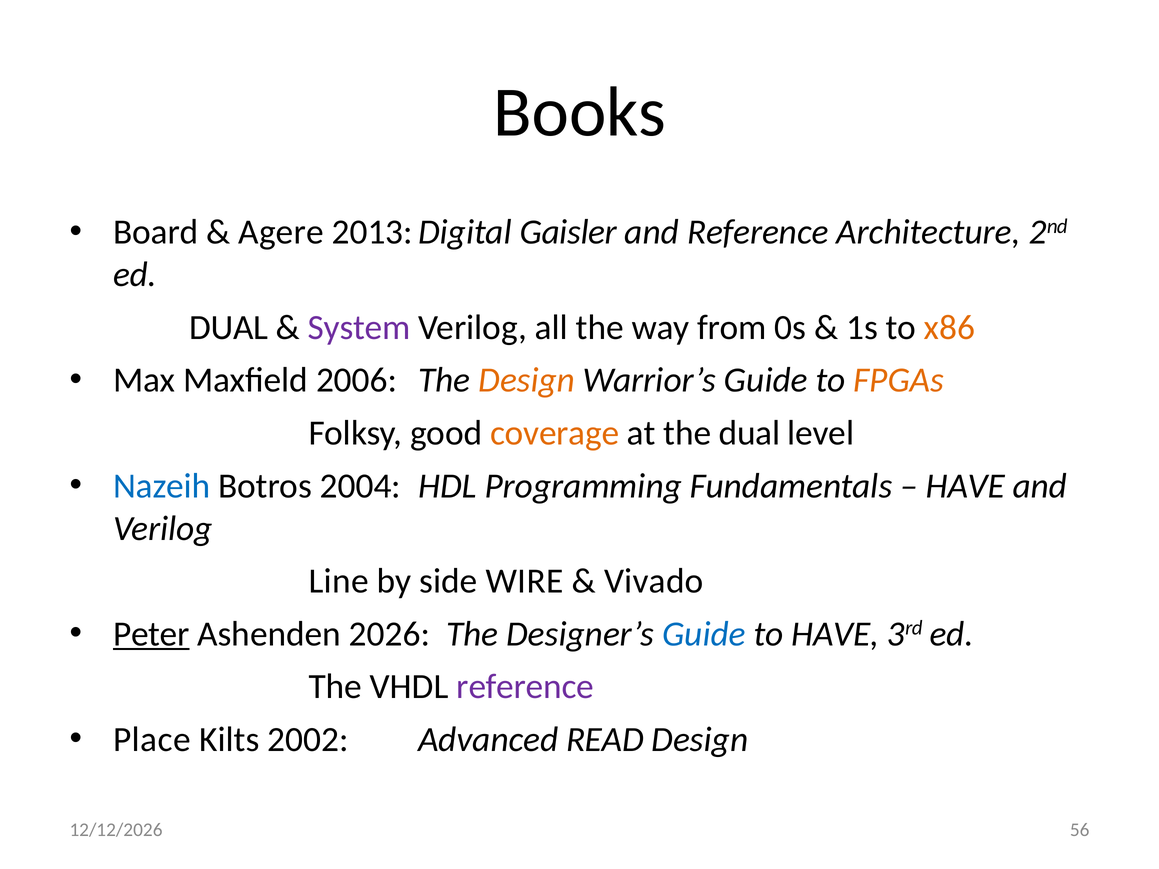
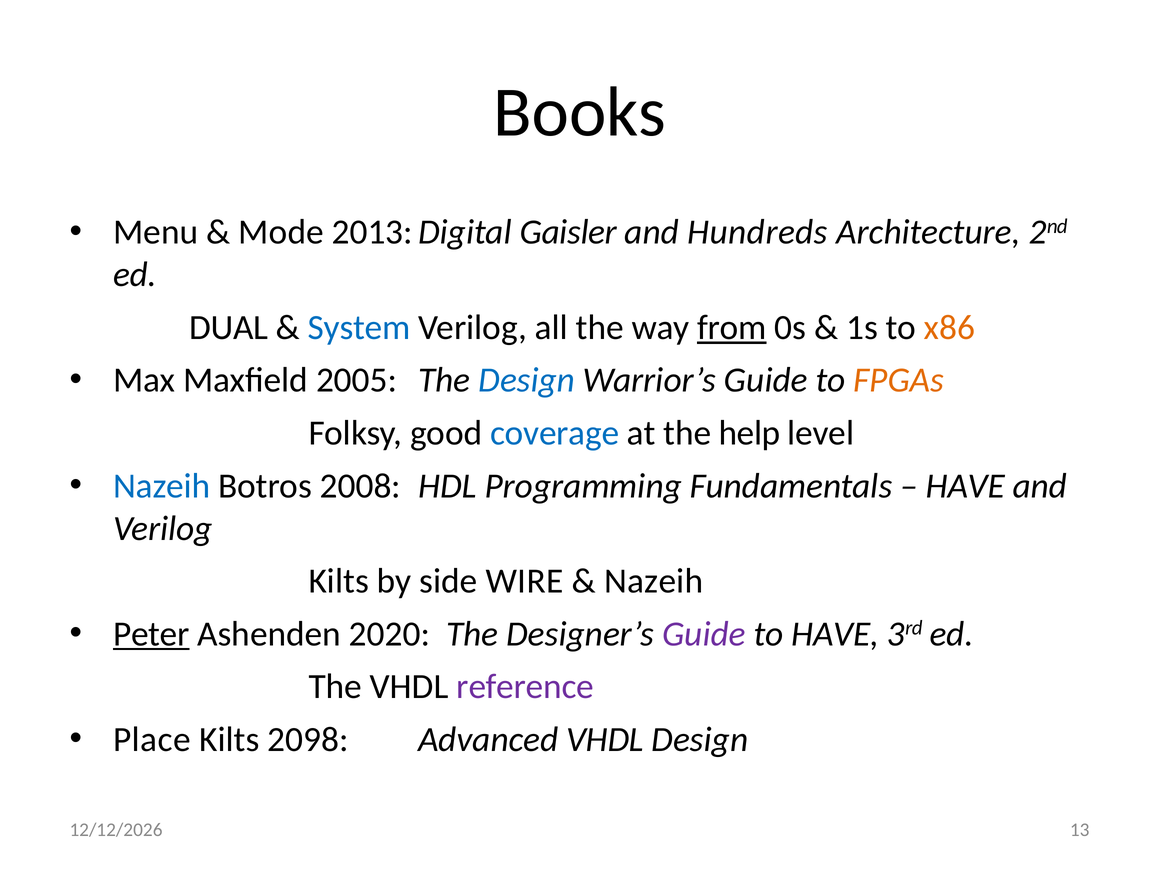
Board: Board -> Menu
Agere: Agere -> Mode
and Reference: Reference -> Hundreds
System colour: purple -> blue
from underline: none -> present
2006: 2006 -> 2005
Design at (527, 380) colour: orange -> blue
coverage colour: orange -> blue
the dual: dual -> help
2004: 2004 -> 2008
Line at (339, 581): Line -> Kilts
Vivado at (654, 581): Vivado -> Nazeih
2026: 2026 -> 2020
Guide at (704, 634) colour: blue -> purple
2002: 2002 -> 2098
Advanced READ: READ -> VHDL
56: 56 -> 13
